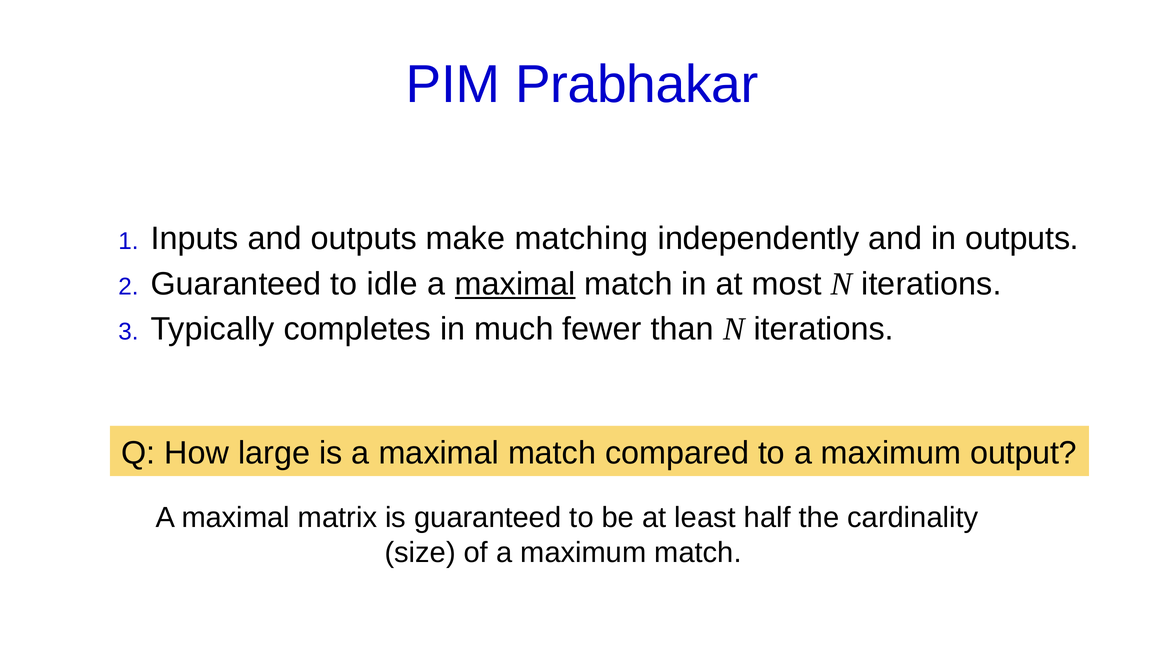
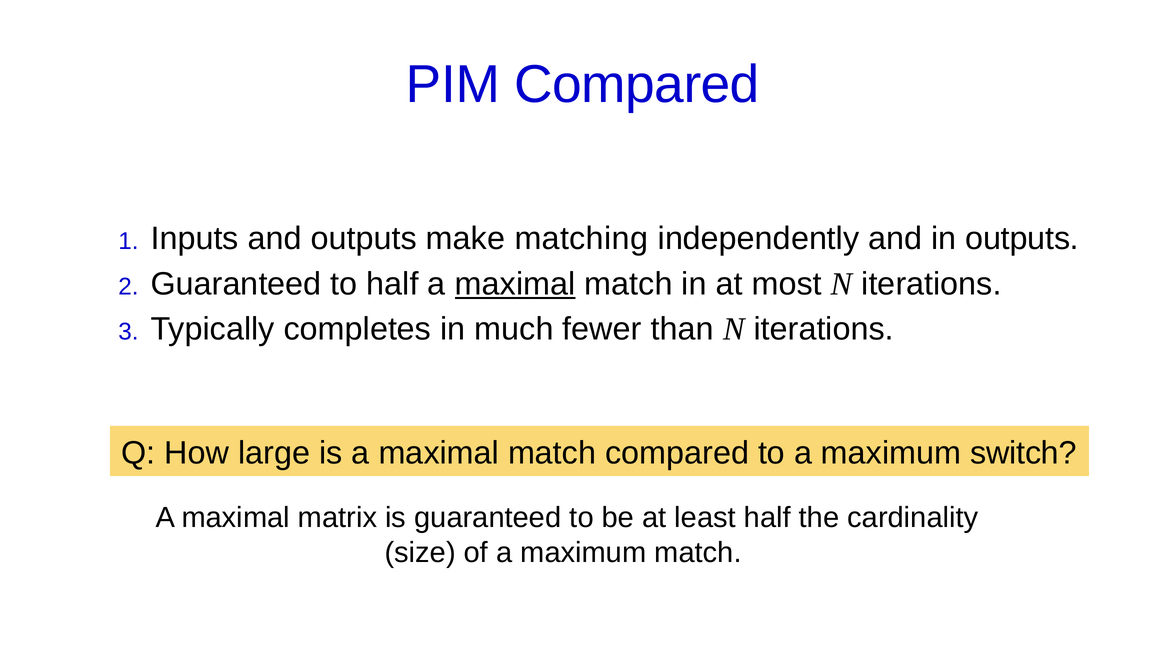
PIM Prabhakar: Prabhakar -> Compared
to idle: idle -> half
output: output -> switch
